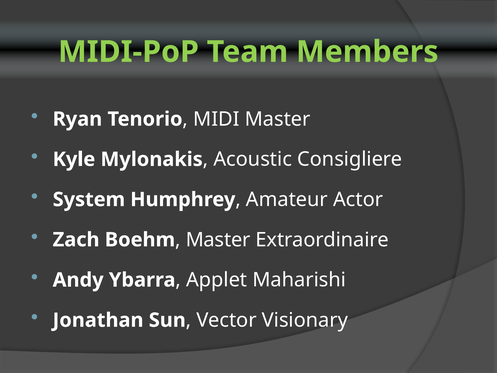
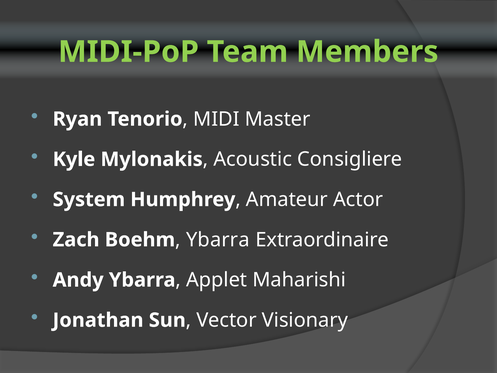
Master at (218, 240): Master -> Ybarra
